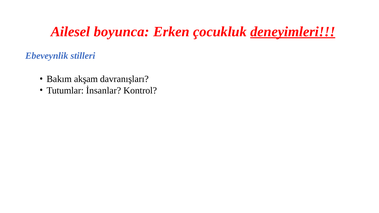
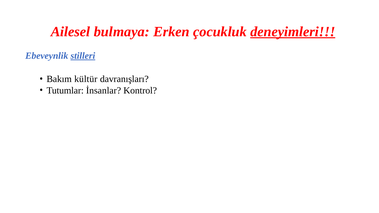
boyunca: boyunca -> bulmaya
stilleri underline: none -> present
akşam: akşam -> kültür
